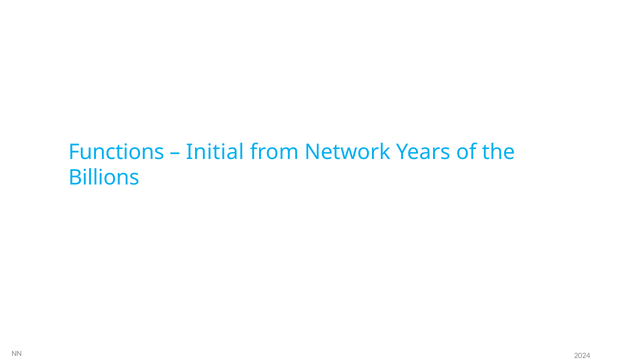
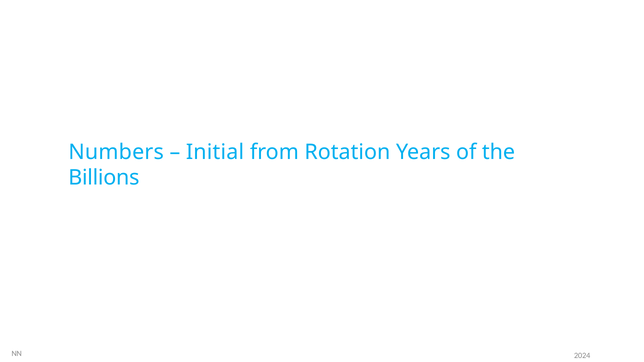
Functions: Functions -> Numbers
Network: Network -> Rotation
